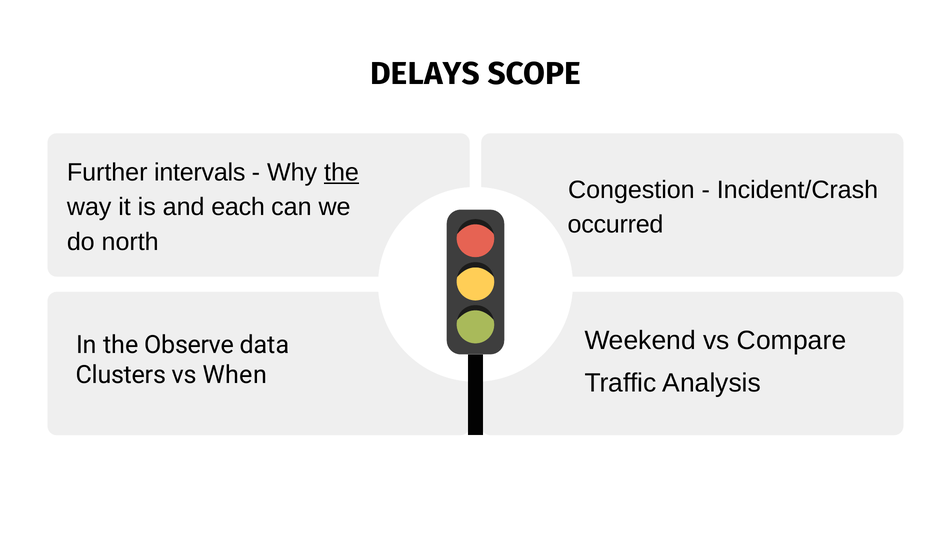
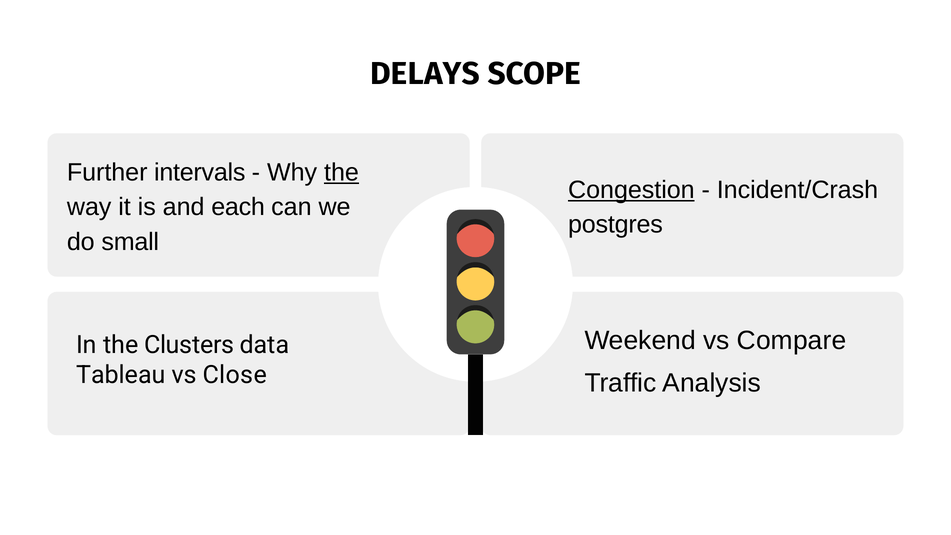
Congestion underline: none -> present
occurred: occurred -> postgres
north: north -> small
Observe: Observe -> Clusters
Clusters: Clusters -> Tableau
When: When -> Close
